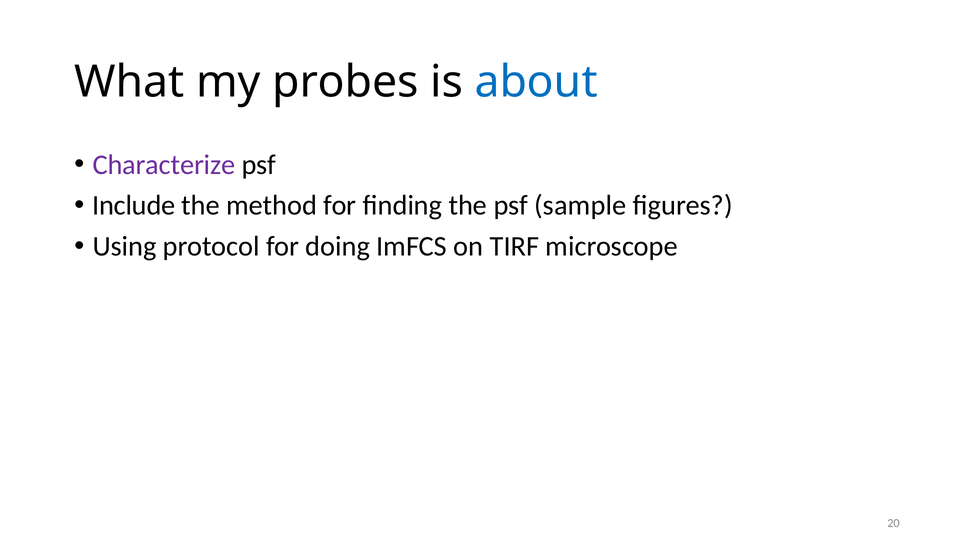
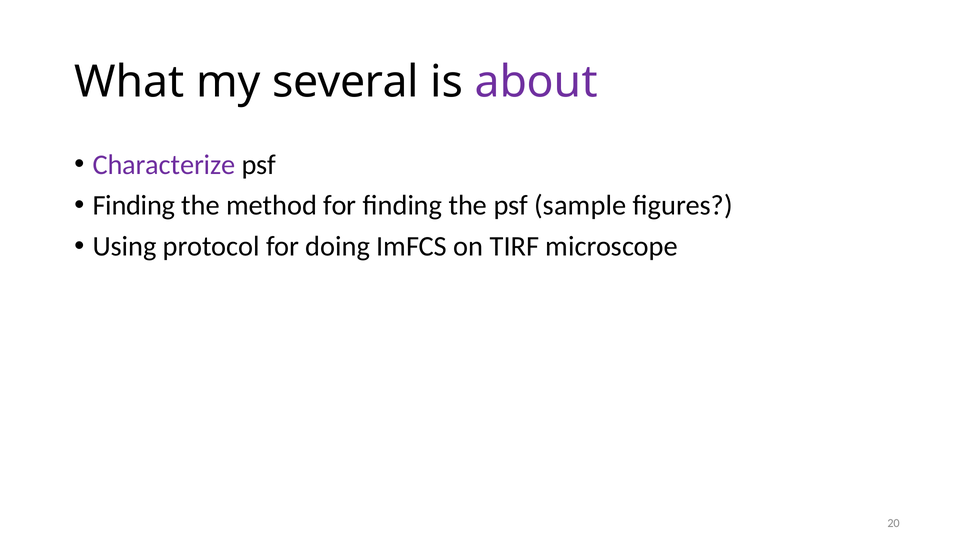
probes: probes -> several
about colour: blue -> purple
Include at (134, 206): Include -> Finding
